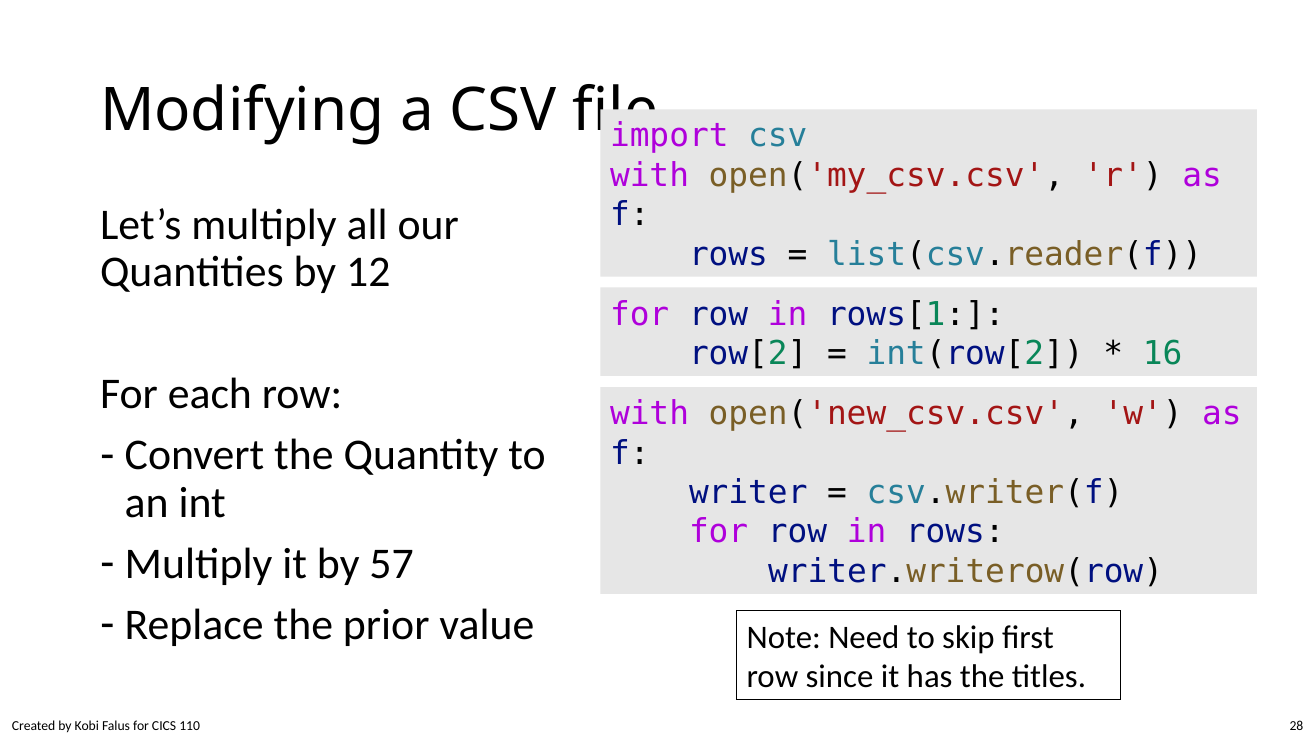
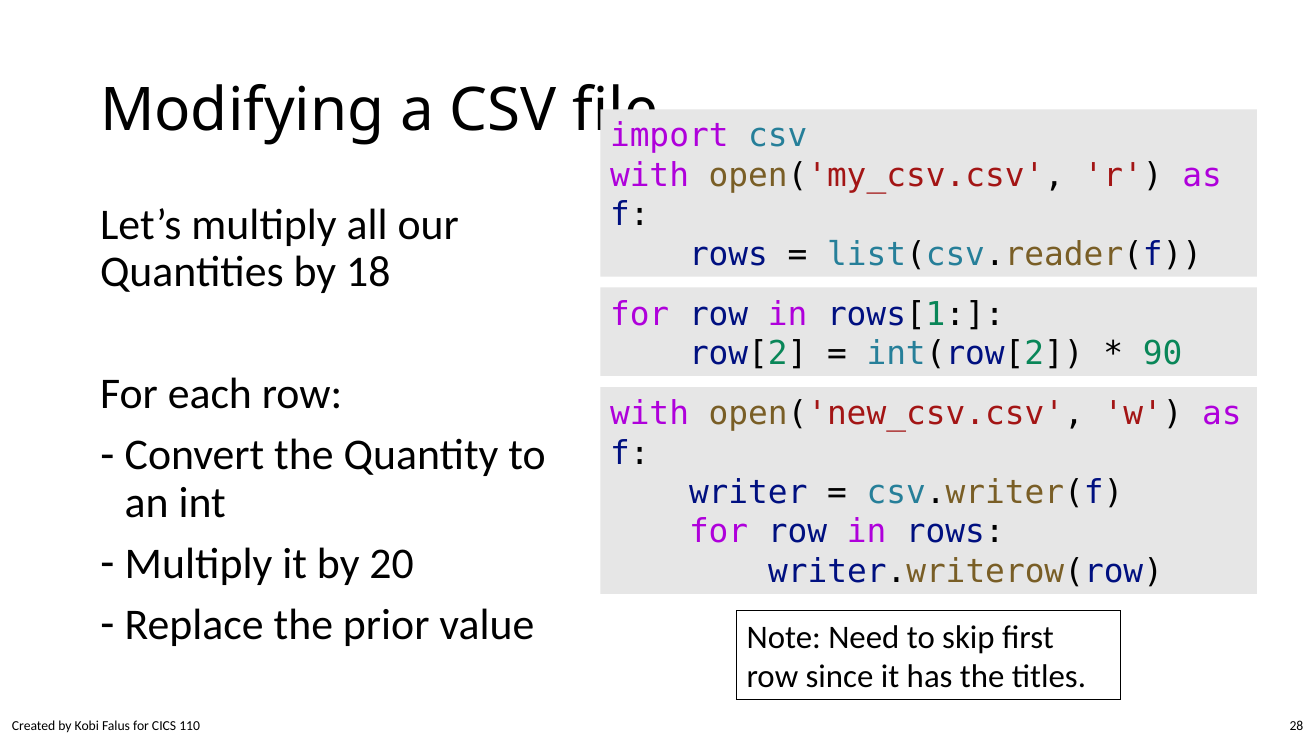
12: 12 -> 18
16: 16 -> 90
57: 57 -> 20
